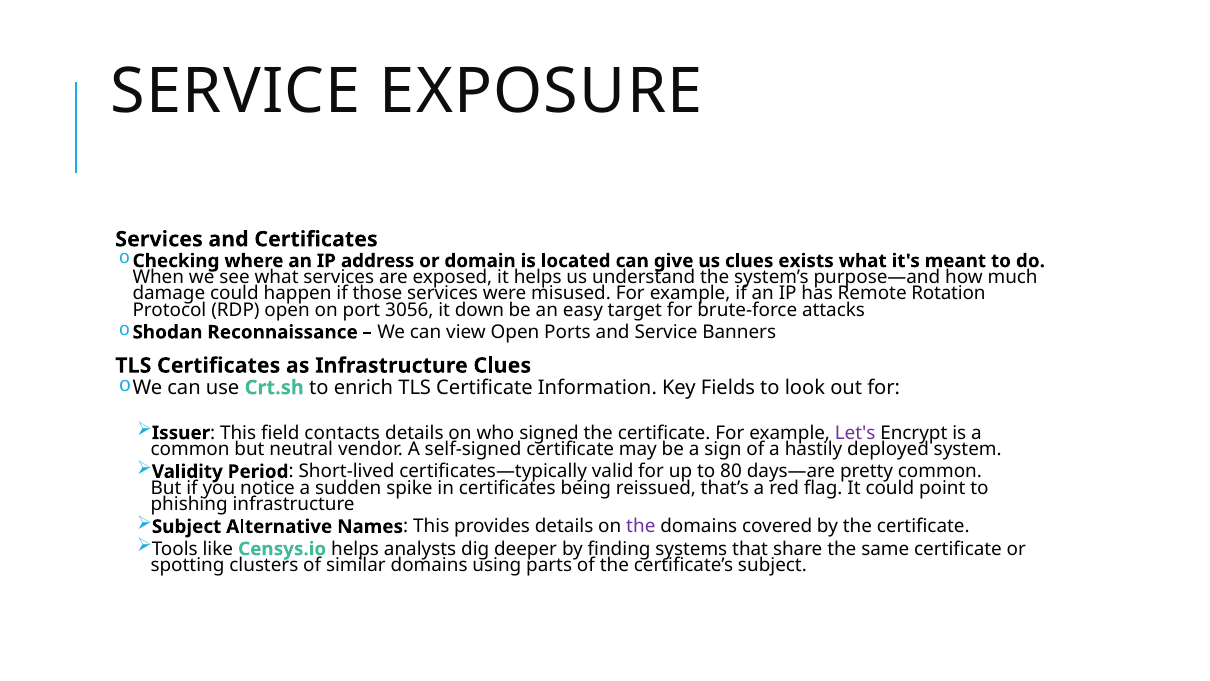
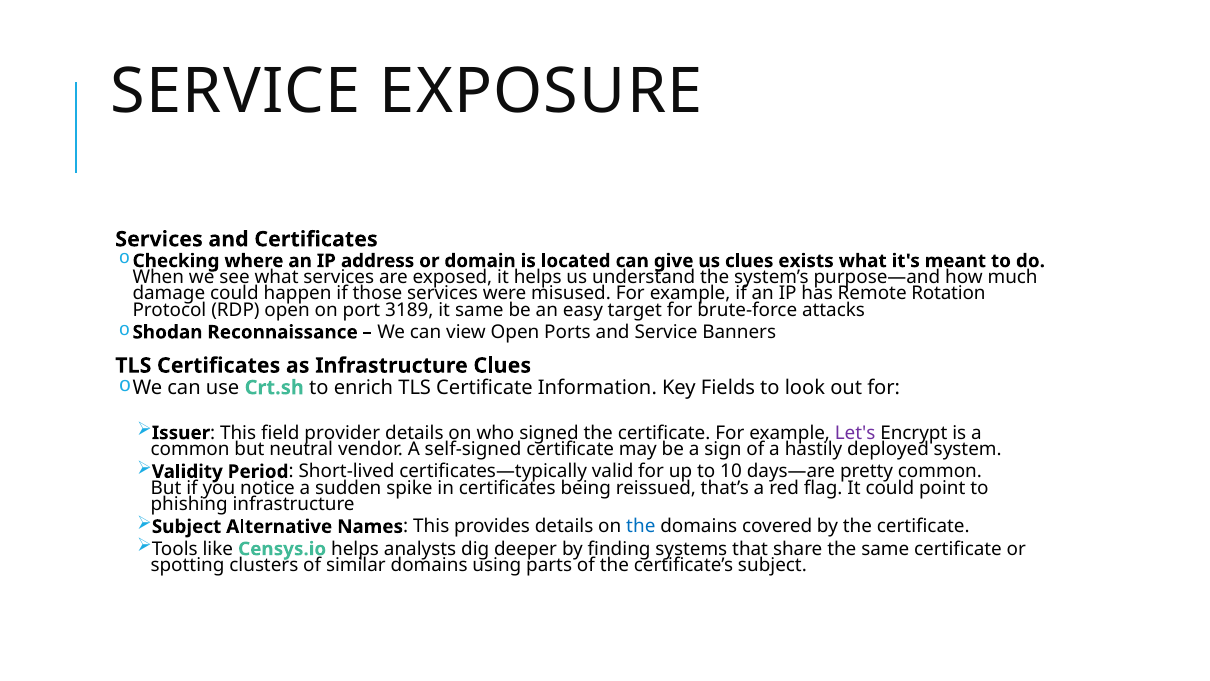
3056: 3056 -> 3189
it down: down -> same
contacts: contacts -> provider
80: 80 -> 10
the at (641, 526) colour: purple -> blue
